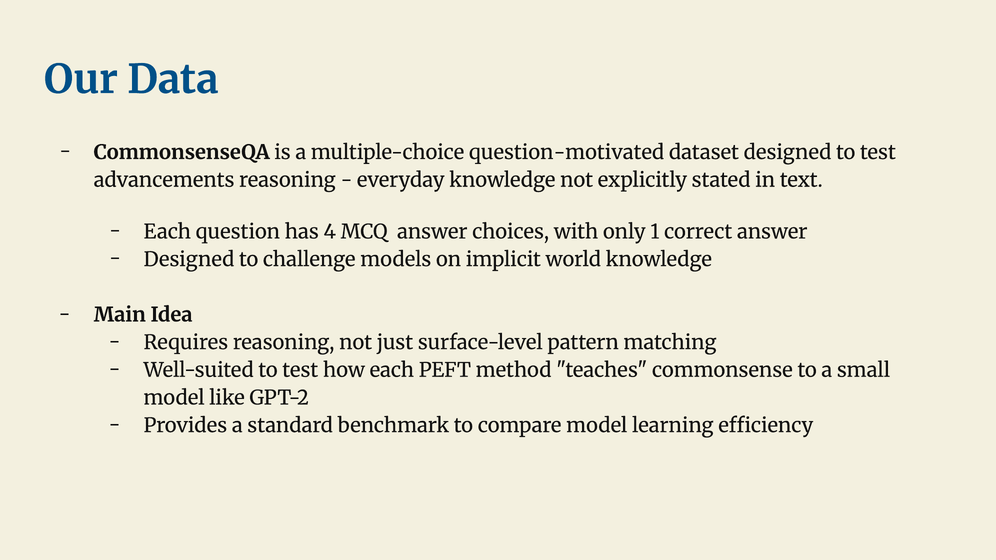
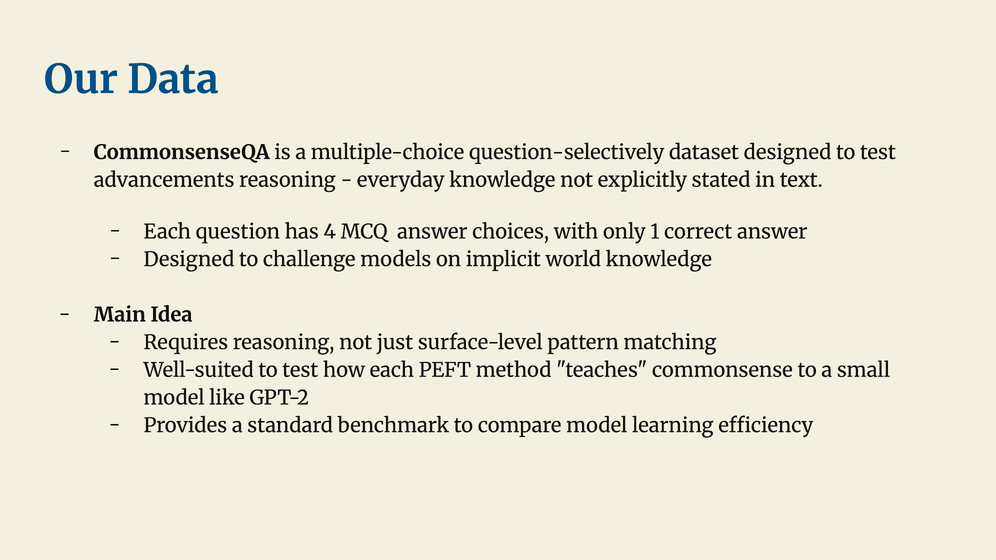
question-motivated: question-motivated -> question-selectively
